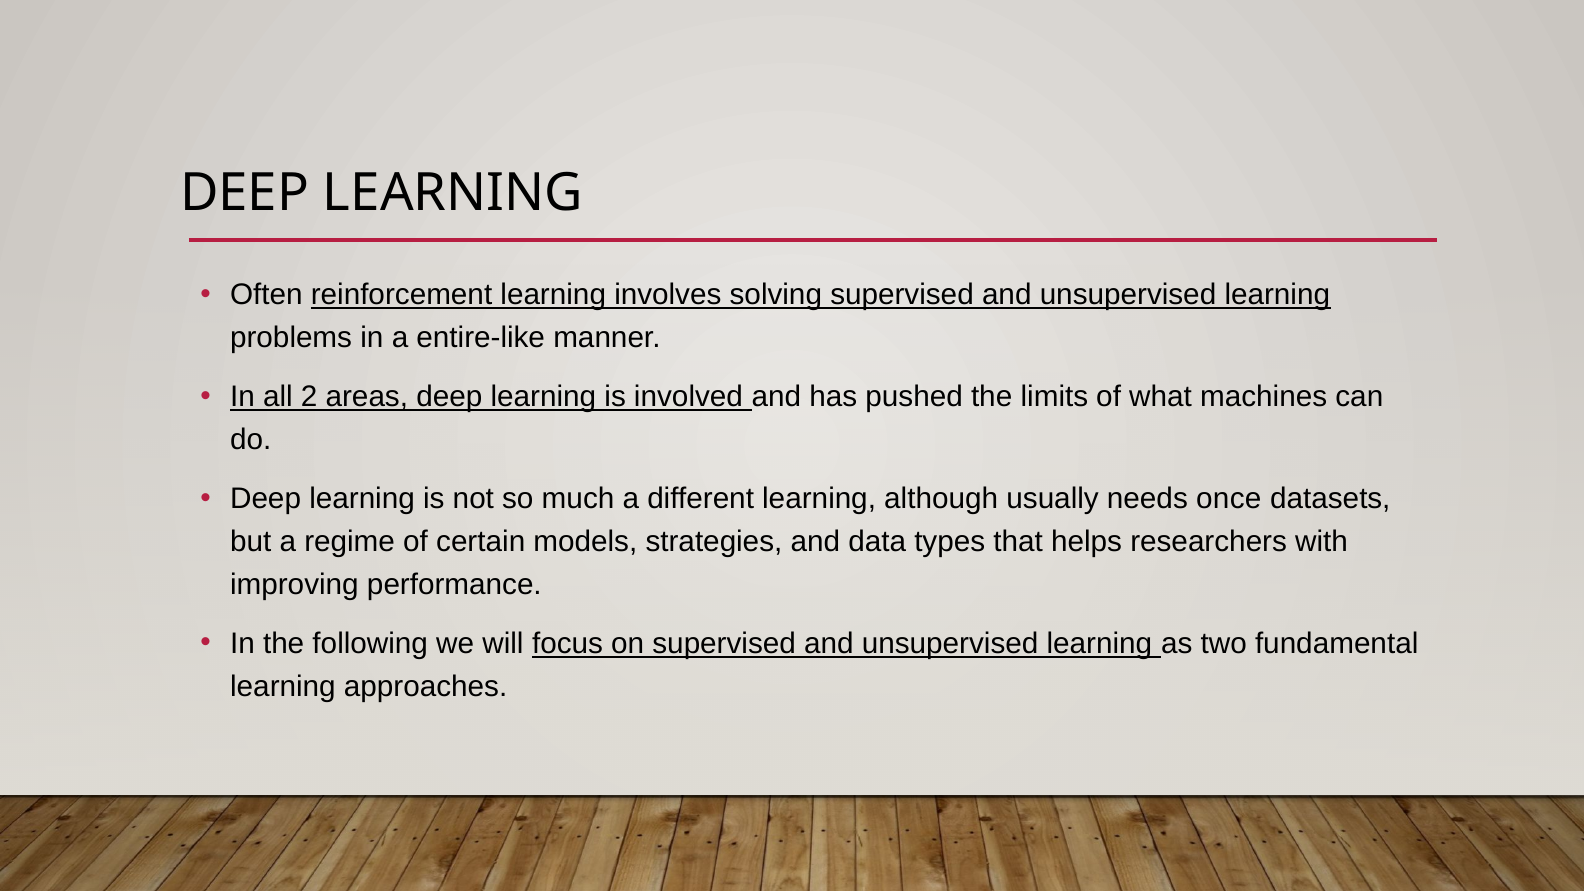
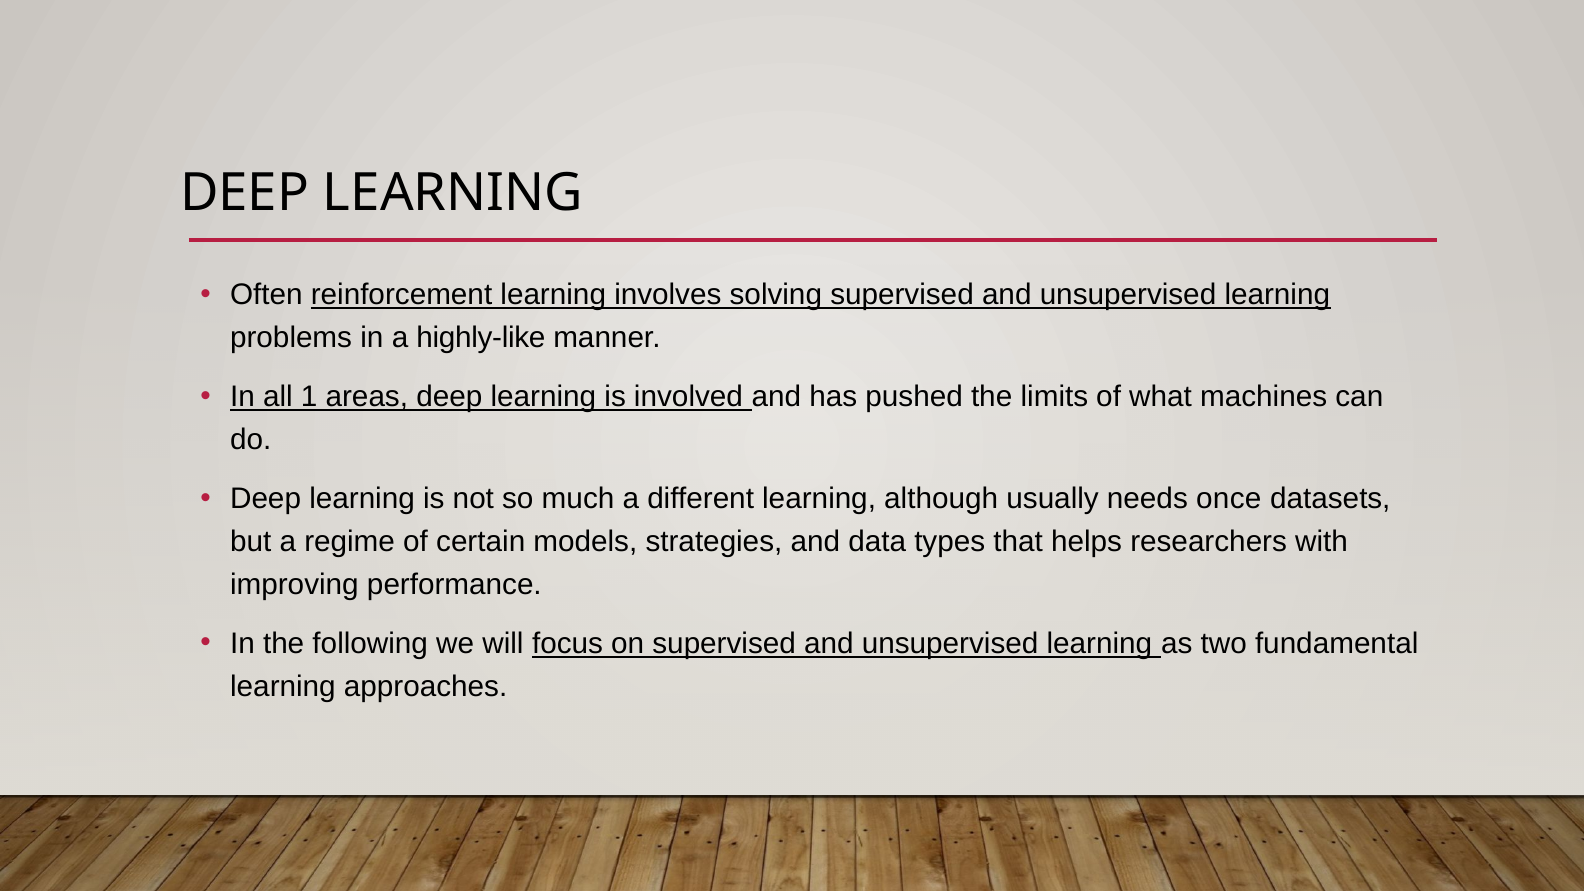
entire-like: entire-like -> highly-like
2: 2 -> 1
